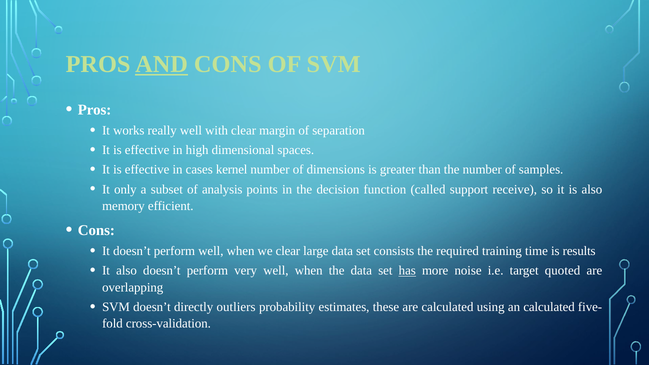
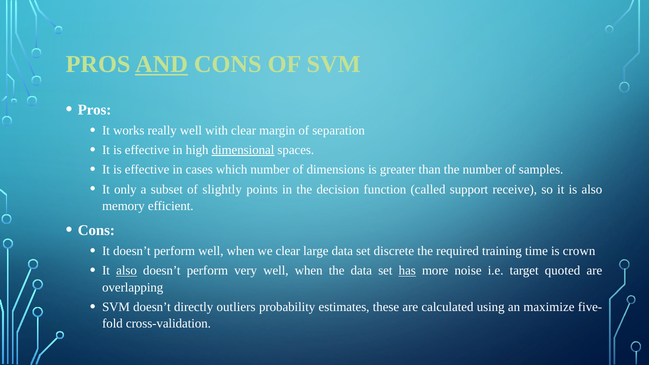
dimensional underline: none -> present
kernel: kernel -> which
analysis: analysis -> slightly
consists: consists -> discrete
results: results -> crown
also at (127, 271) underline: none -> present
an calculated: calculated -> maximize
